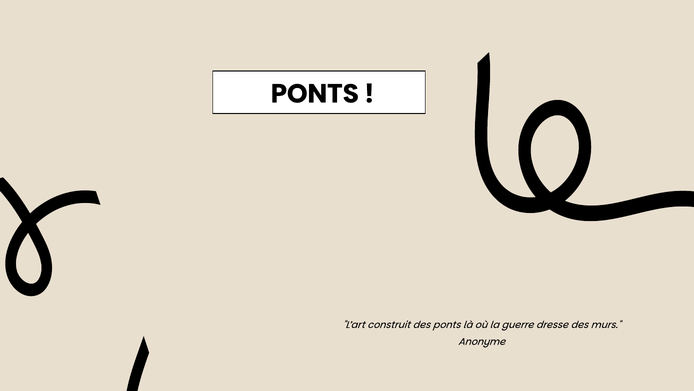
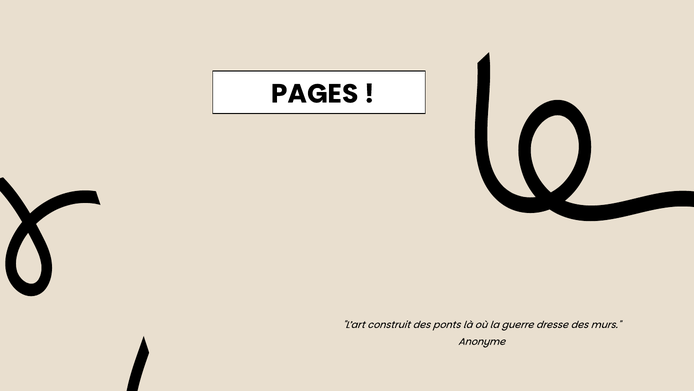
PONTS at (315, 94): PONTS -> PAGES
